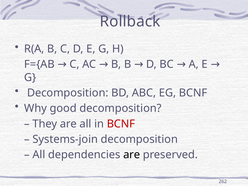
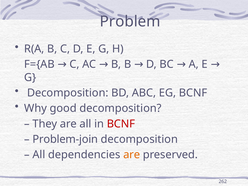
Rollback: Rollback -> Problem
Systems-join: Systems-join -> Problem-join
are at (132, 155) colour: black -> orange
